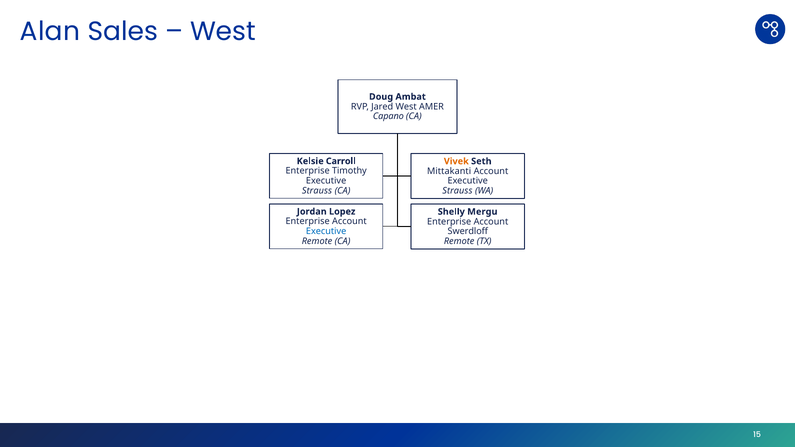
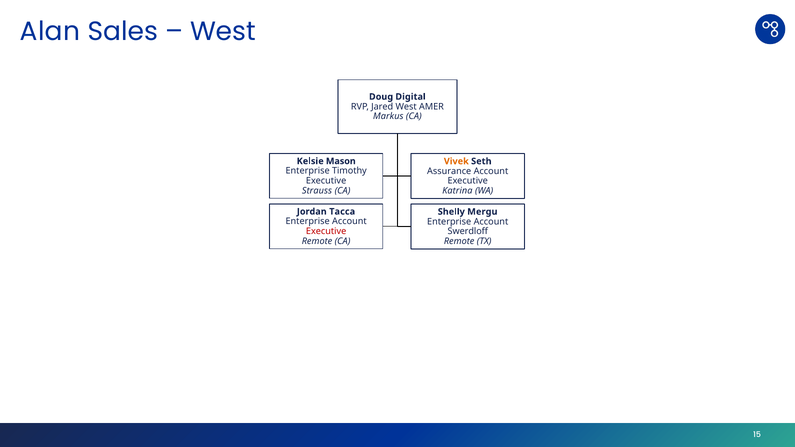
Ambat: Ambat -> Digital
Capano: Capano -> Markus
Carroll: Carroll -> Mason
Mittakanti: Mittakanti -> Assurance
Strauss at (457, 191): Strauss -> Katrina
Lopez: Lopez -> Tacca
Executive at (326, 231) colour: blue -> red
